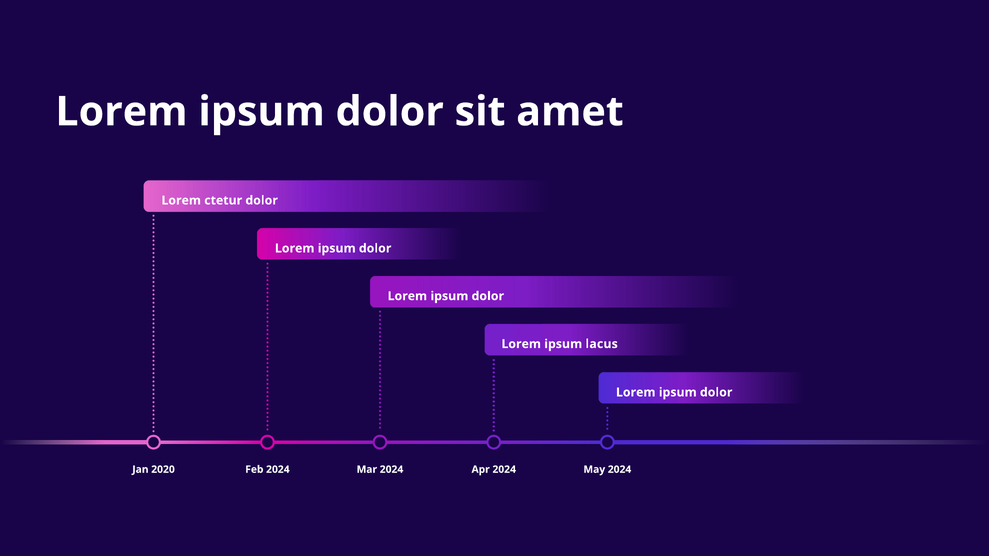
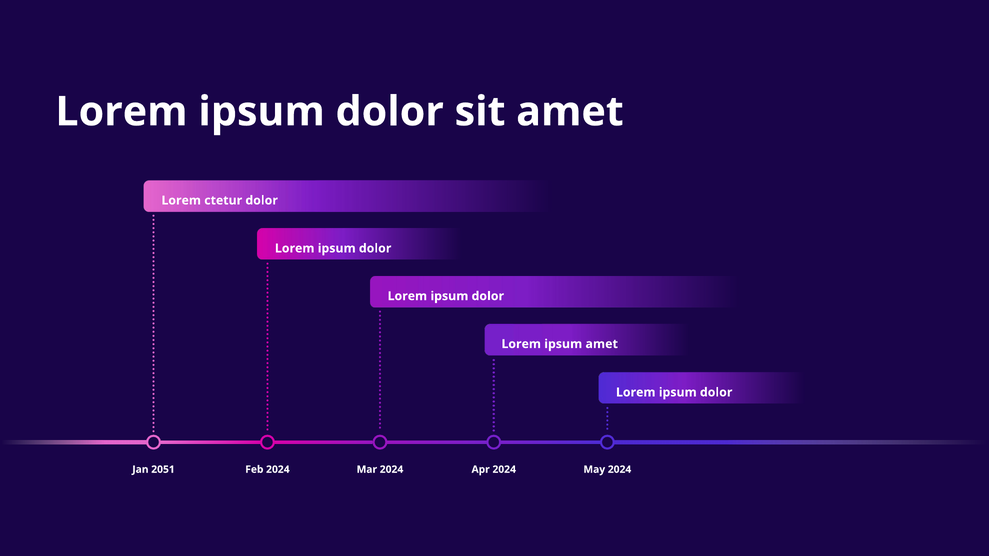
ipsum lacus: lacus -> amet
2020: 2020 -> 2051
